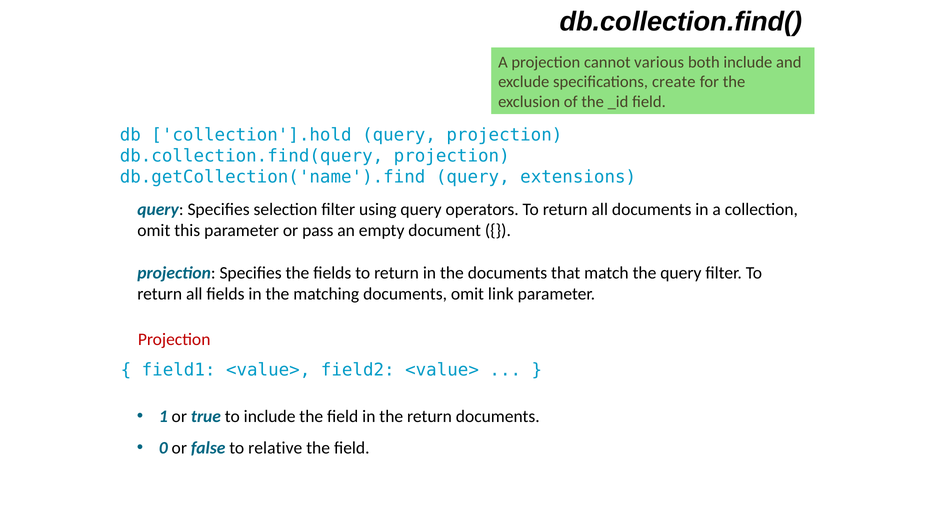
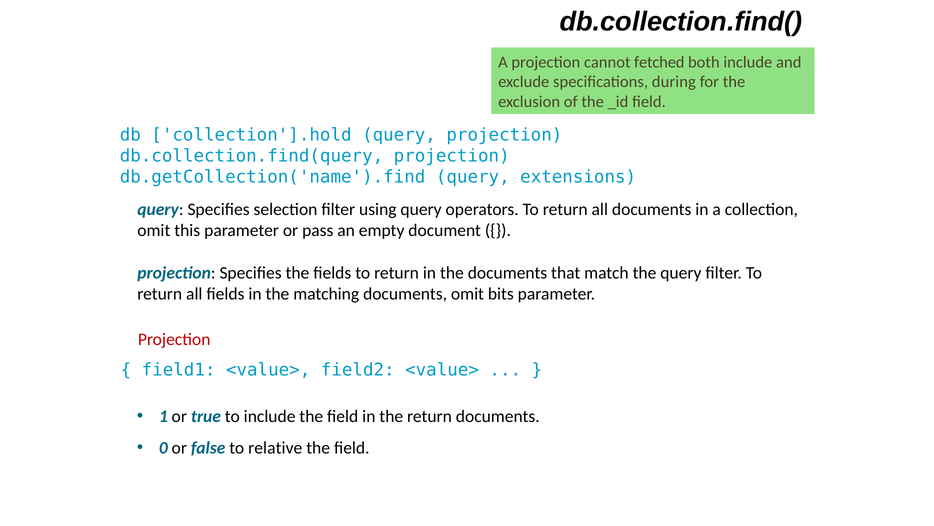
various: various -> fetched
create: create -> during
link: link -> bits
